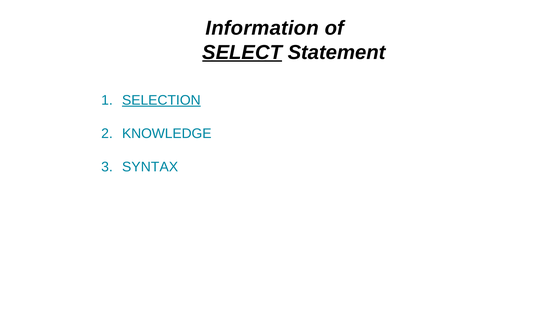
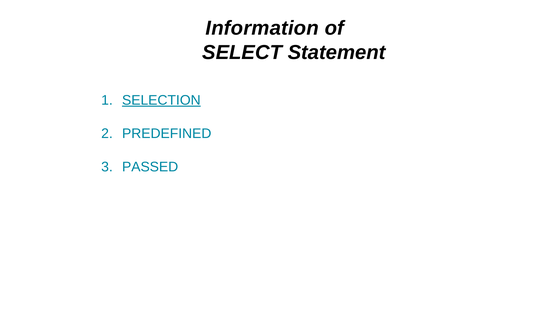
SELECT underline: present -> none
KNOWLEDGE: KNOWLEDGE -> PREDEFINED
SYNTAX: SYNTAX -> PASSED
